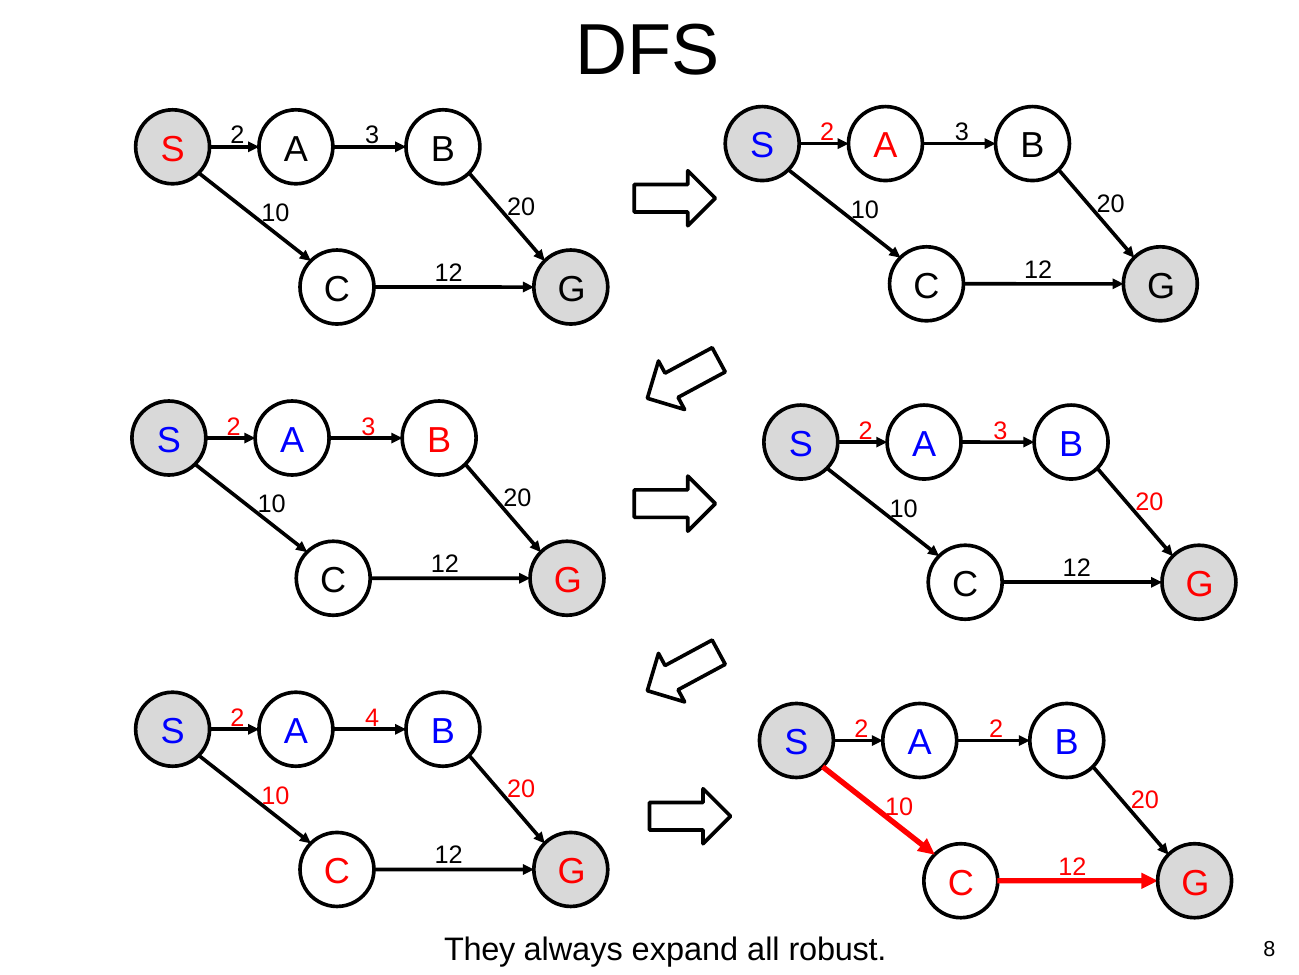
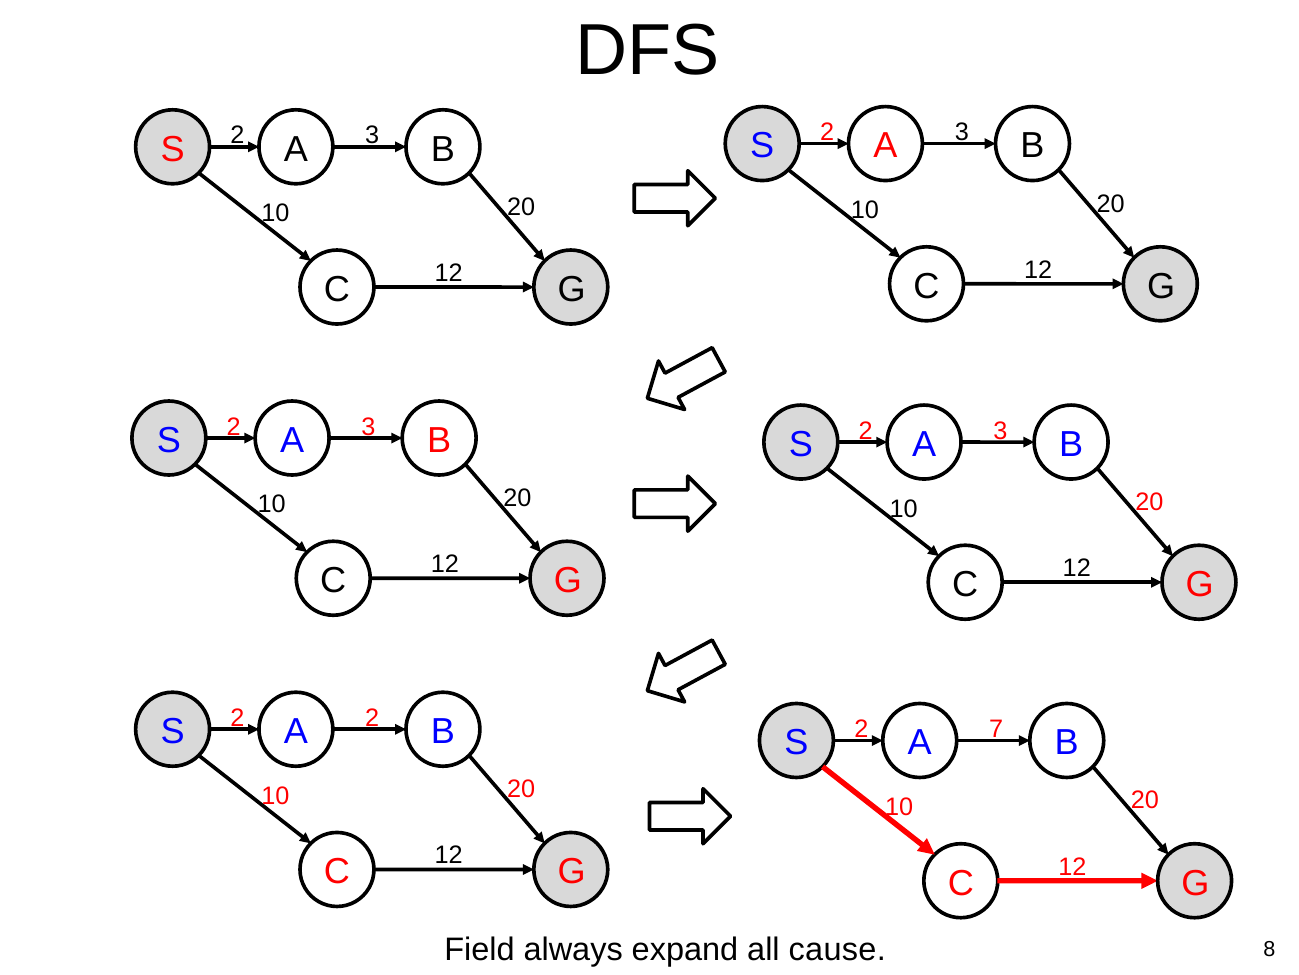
2 4: 4 -> 2
2 2: 2 -> 7
They: They -> Field
robust: robust -> cause
